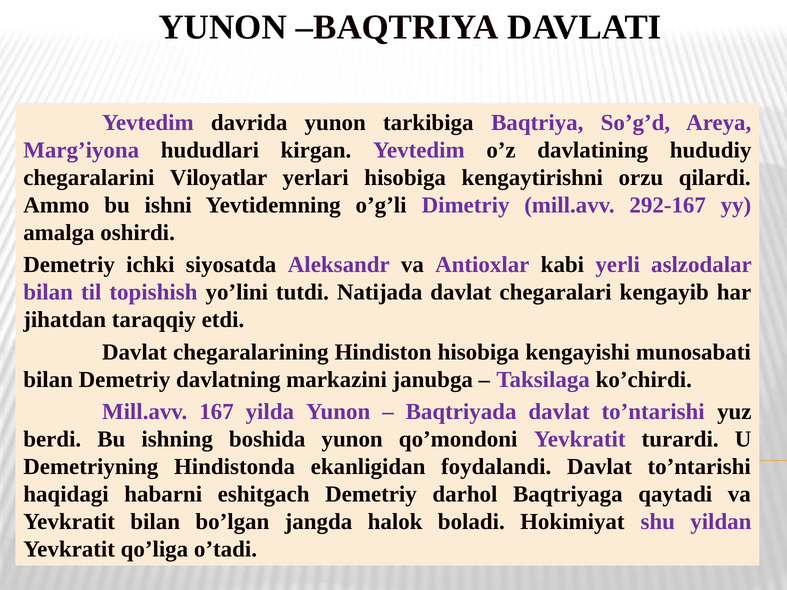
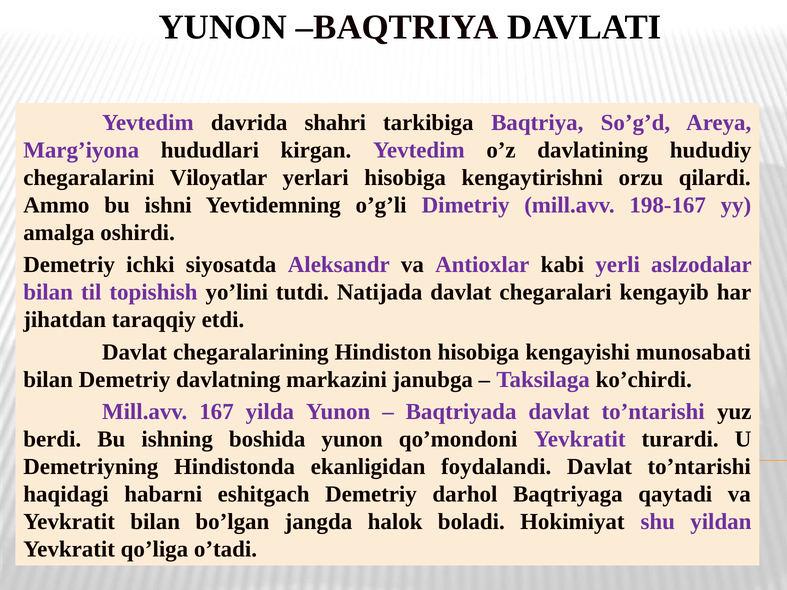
davrida yunon: yunon -> shahri
292-167: 292-167 -> 198-167
